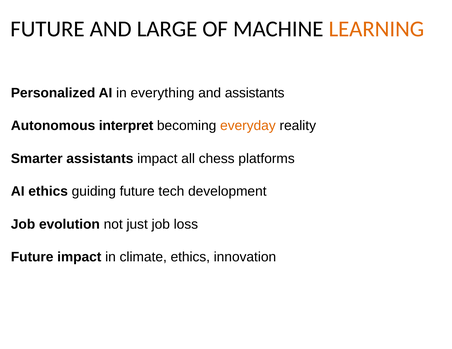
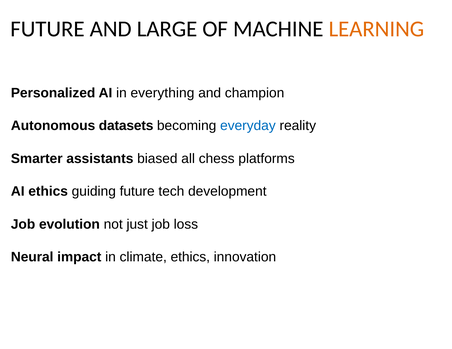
and assistants: assistants -> champion
interpret: interpret -> datasets
everyday colour: orange -> blue
assistants impact: impact -> biased
Future at (32, 257): Future -> Neural
